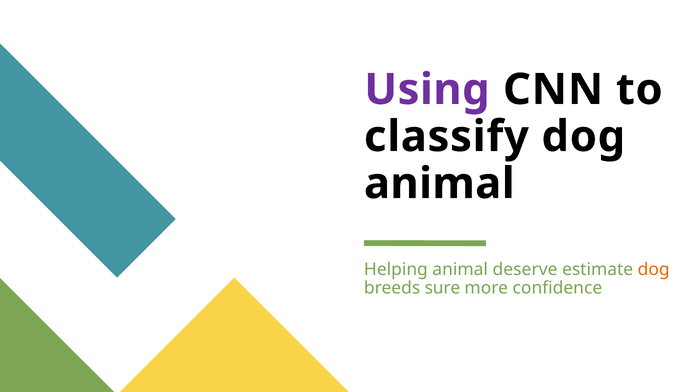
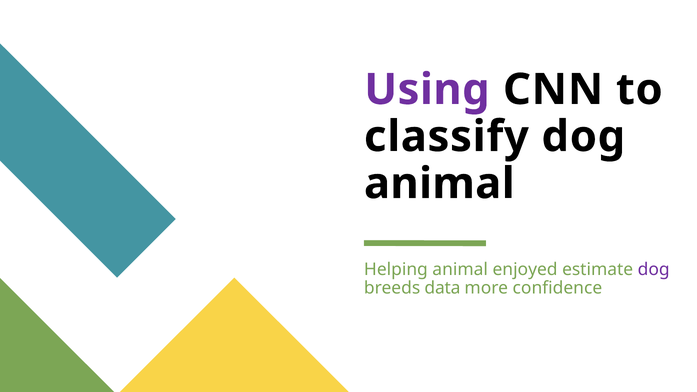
deserve: deserve -> enjoyed
dog at (654, 269) colour: orange -> purple
sure: sure -> data
